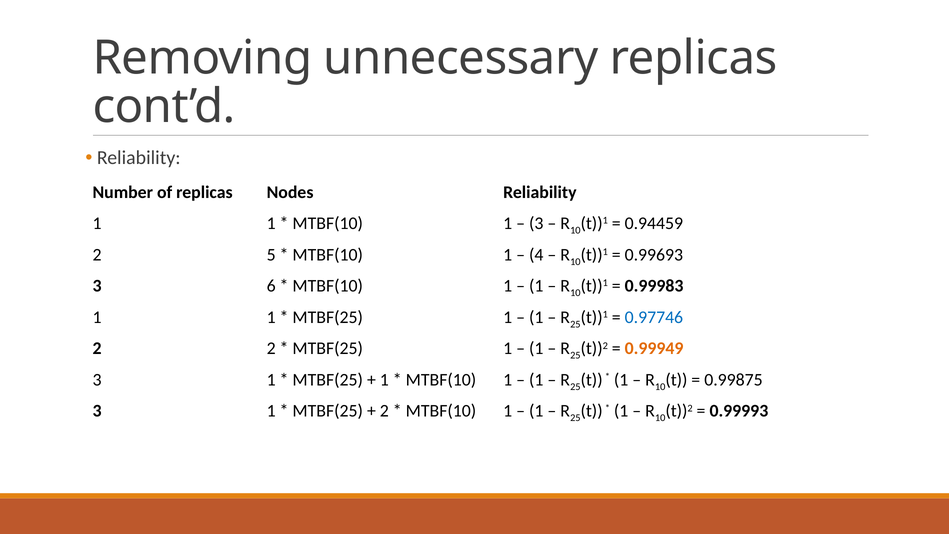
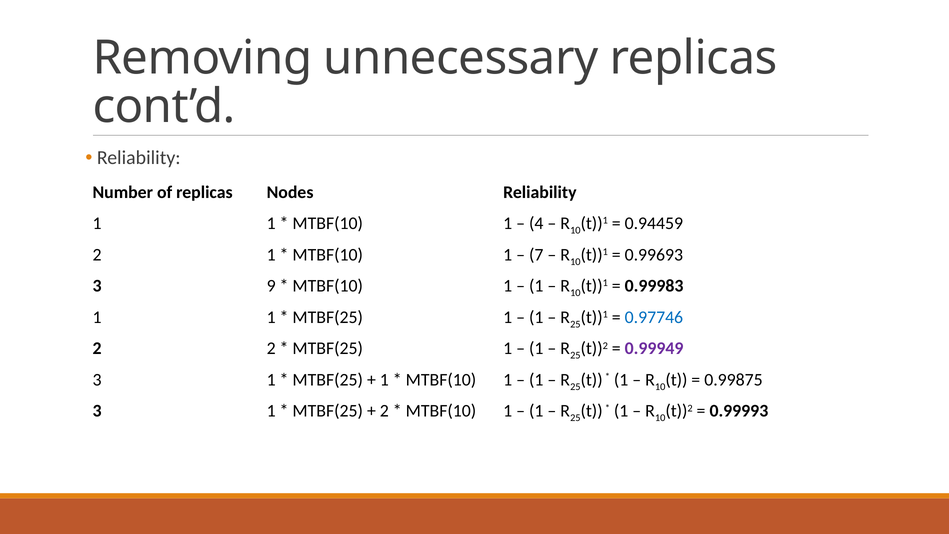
3 at (536, 223): 3 -> 4
2 5: 5 -> 1
4: 4 -> 7
6: 6 -> 9
0.99949 colour: orange -> purple
